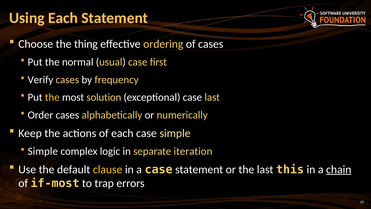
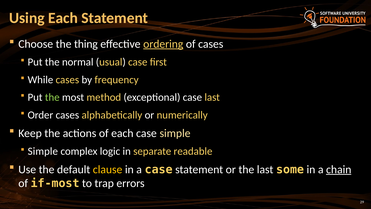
ordering underline: none -> present
Verify: Verify -> While
the at (52, 97) colour: yellow -> light green
solution: solution -> method
iteration: iteration -> readable
this: this -> some
